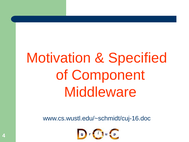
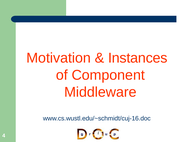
Specified: Specified -> Instances
